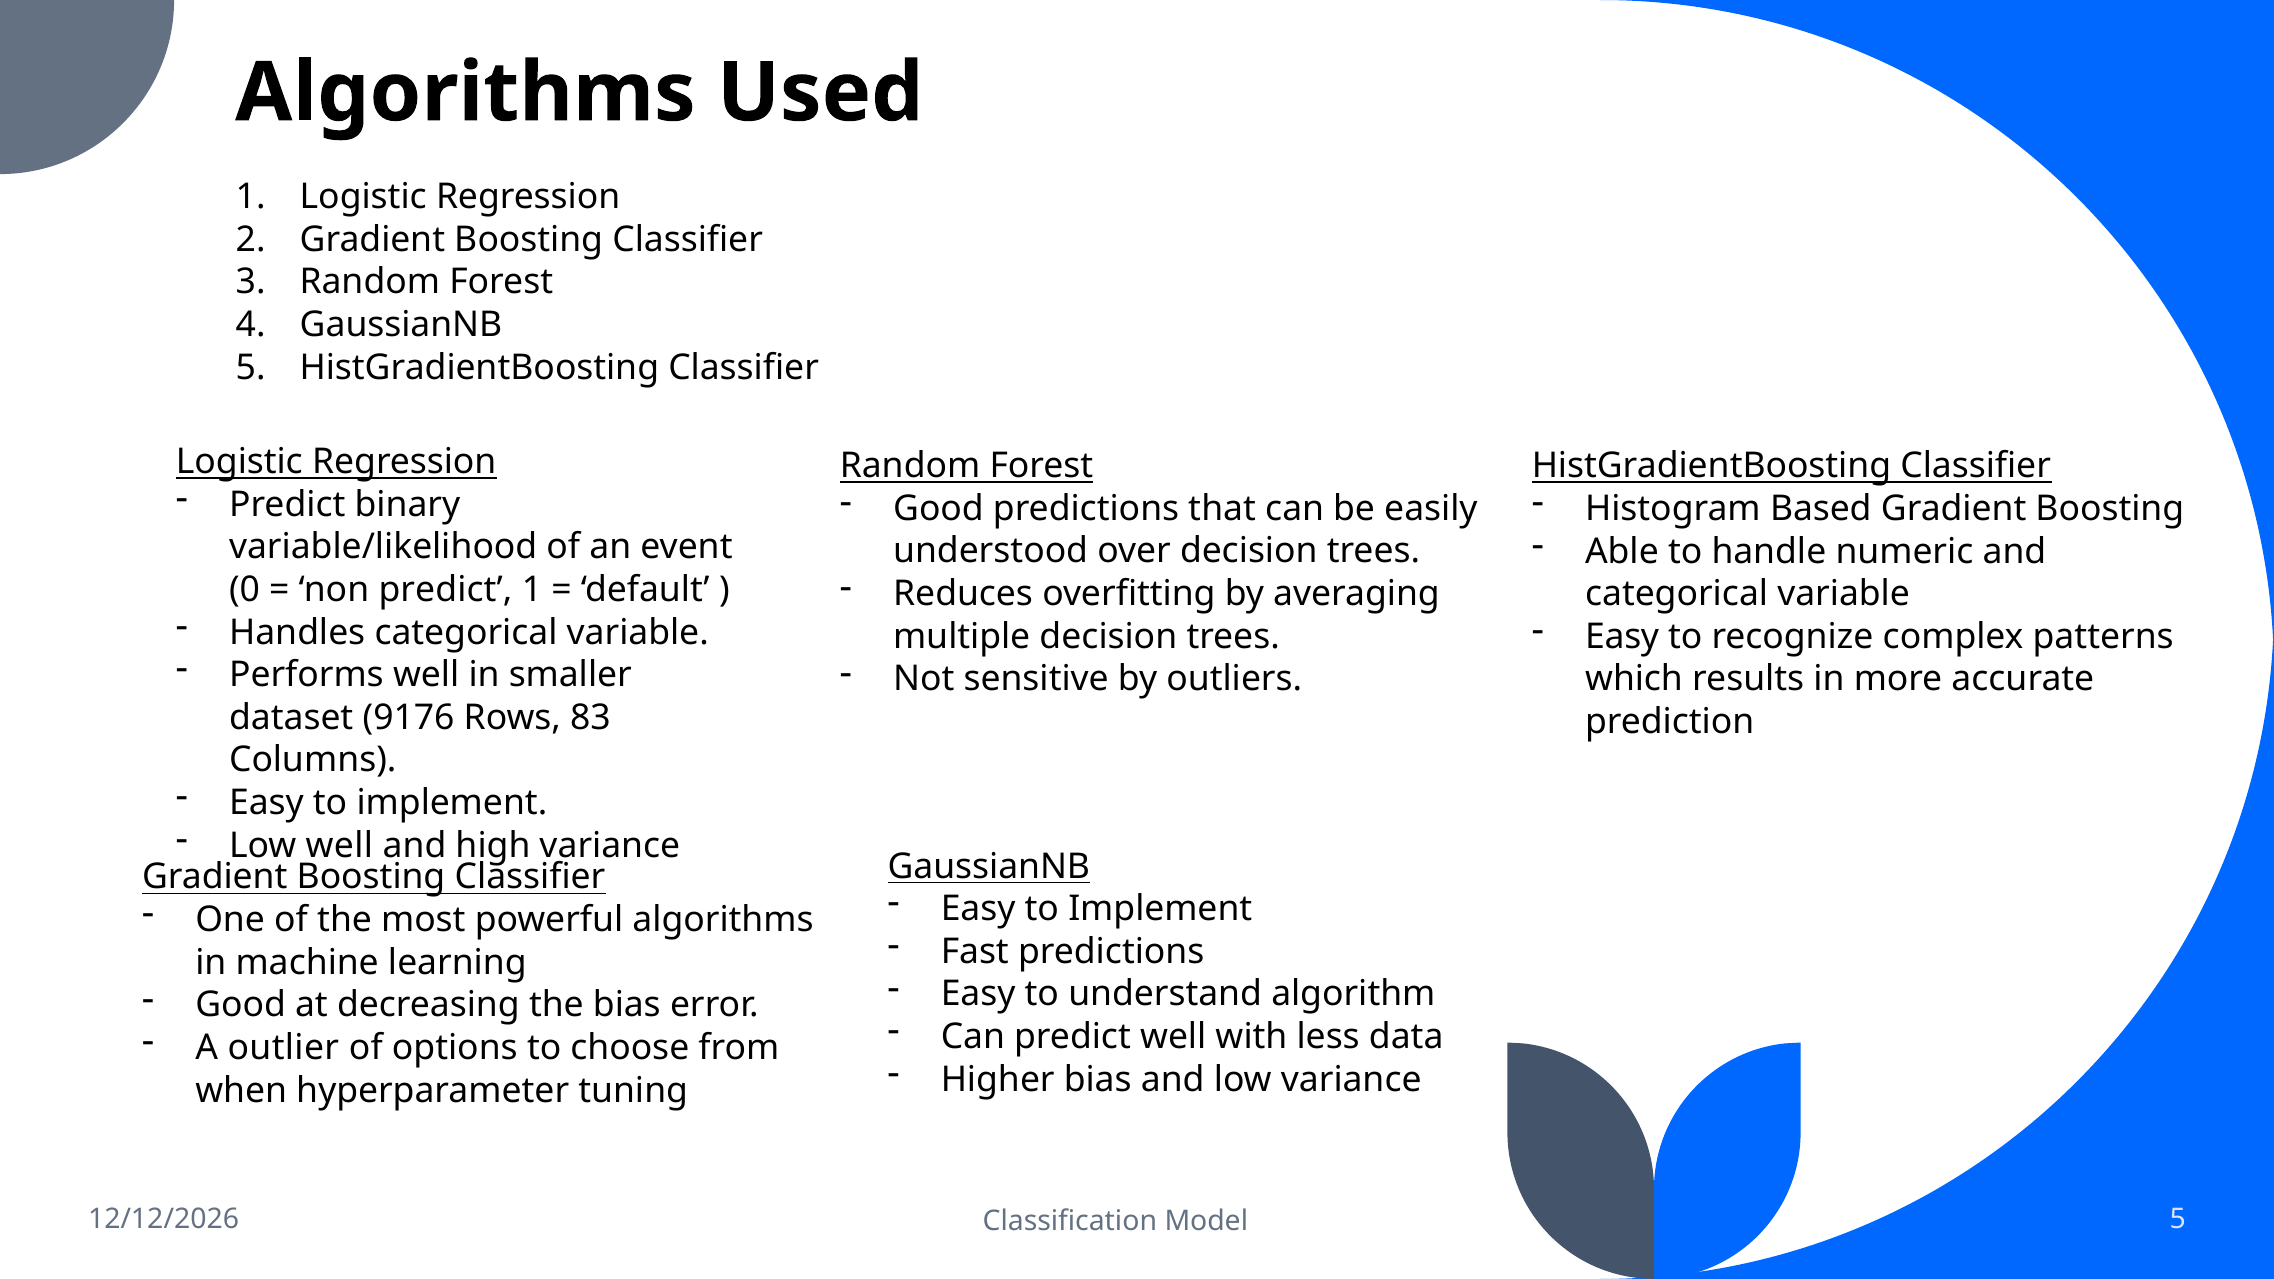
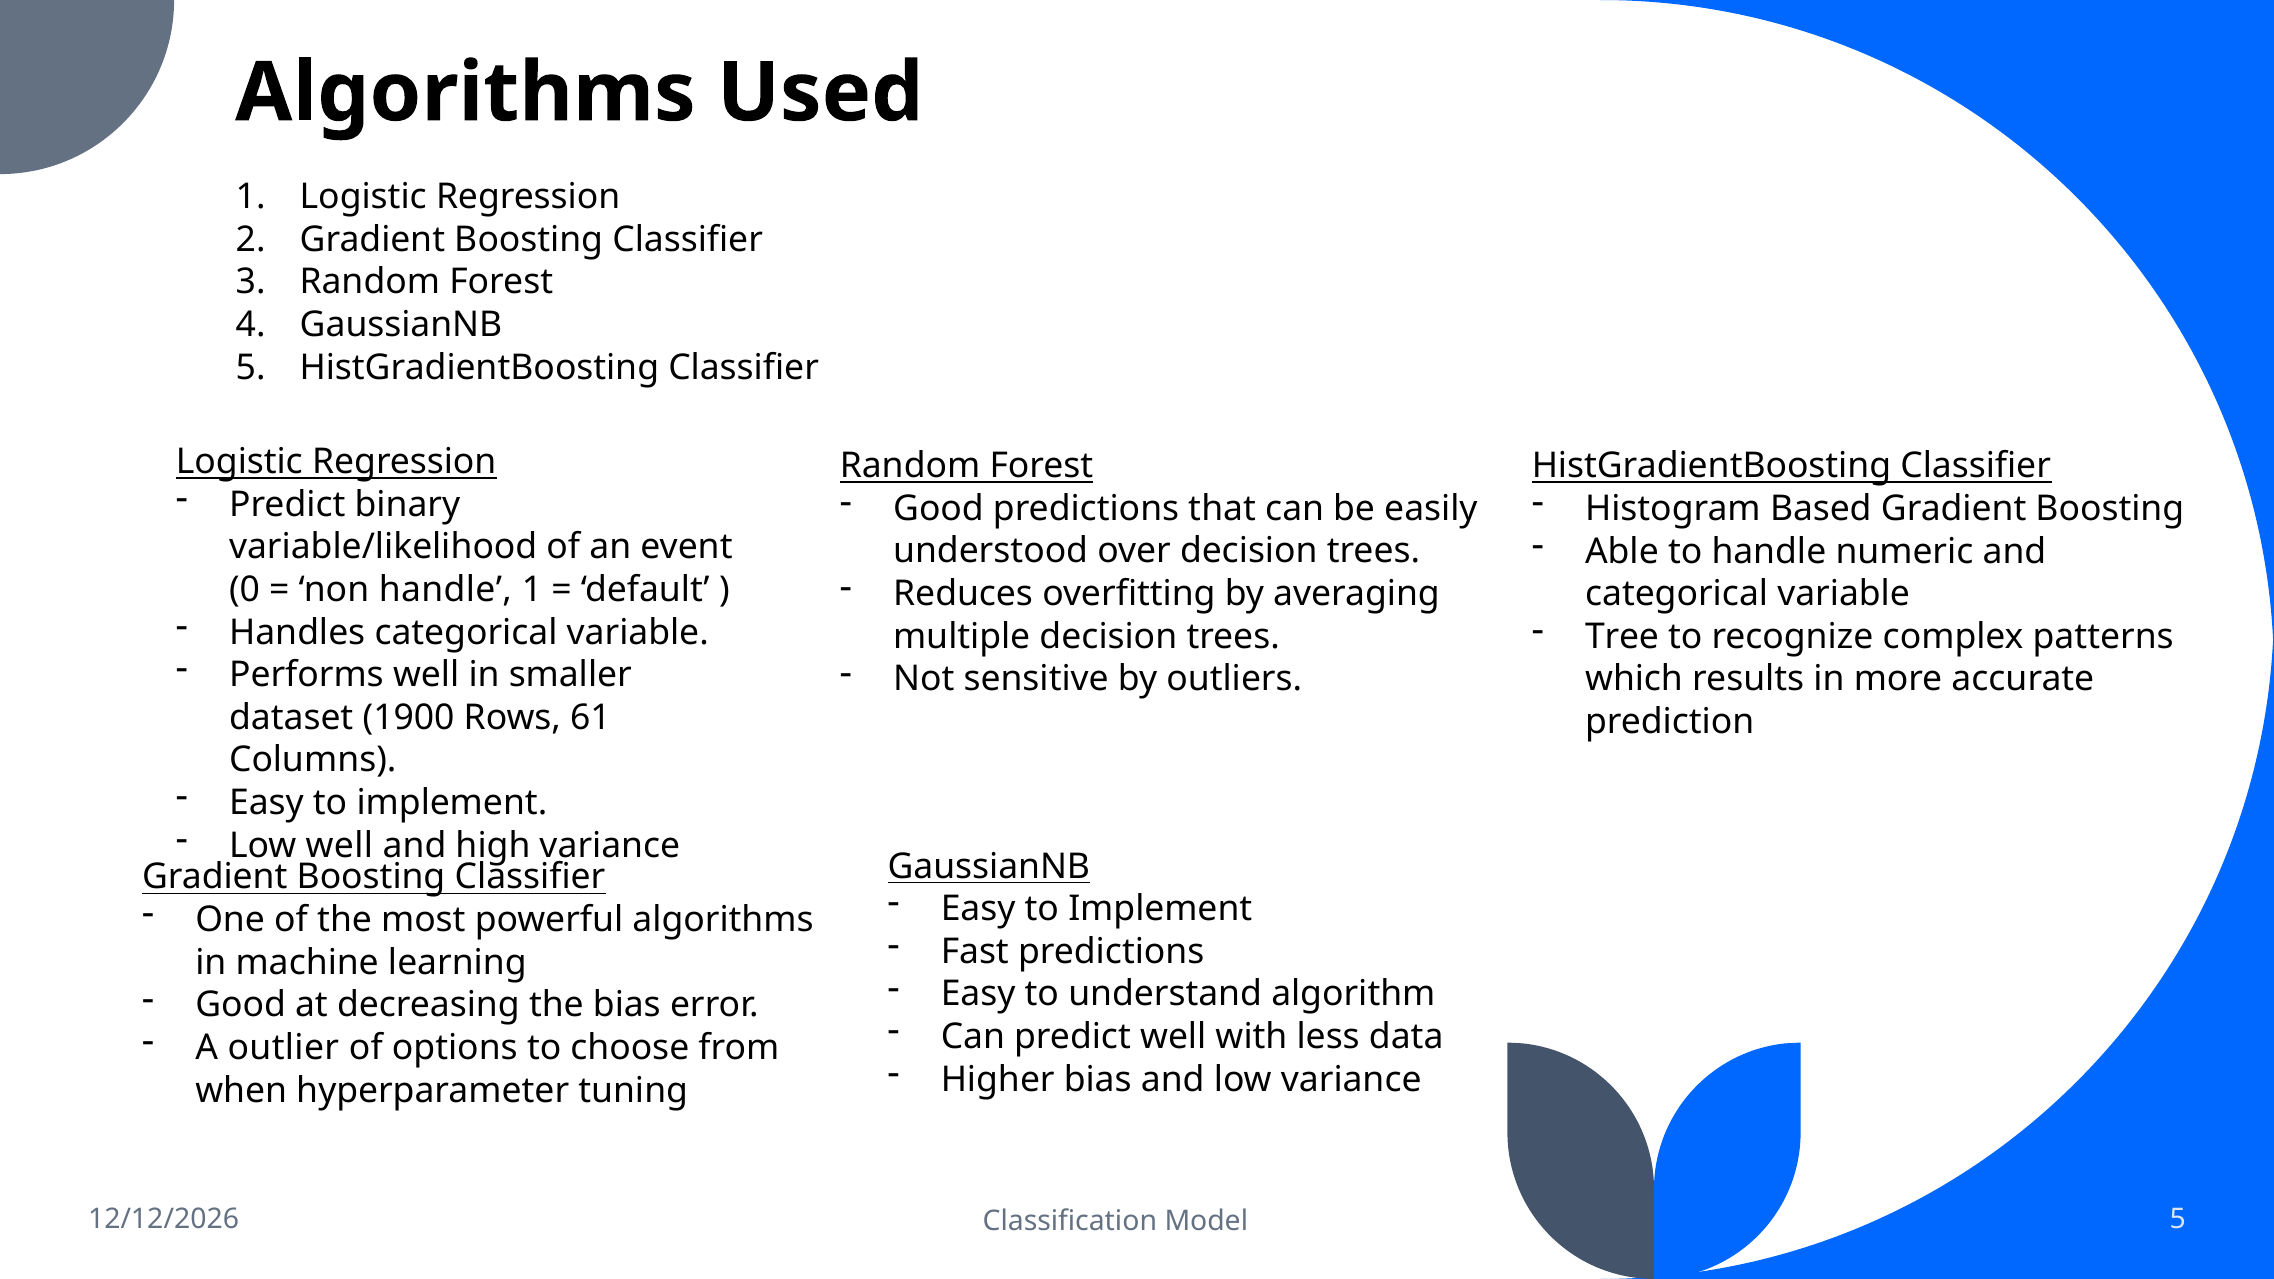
non predict: predict -> handle
Easy at (1622, 637): Easy -> Tree
9176: 9176 -> 1900
83: 83 -> 61
